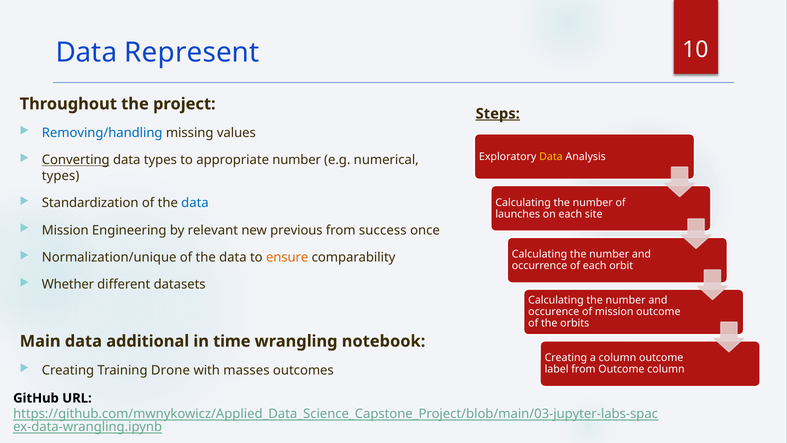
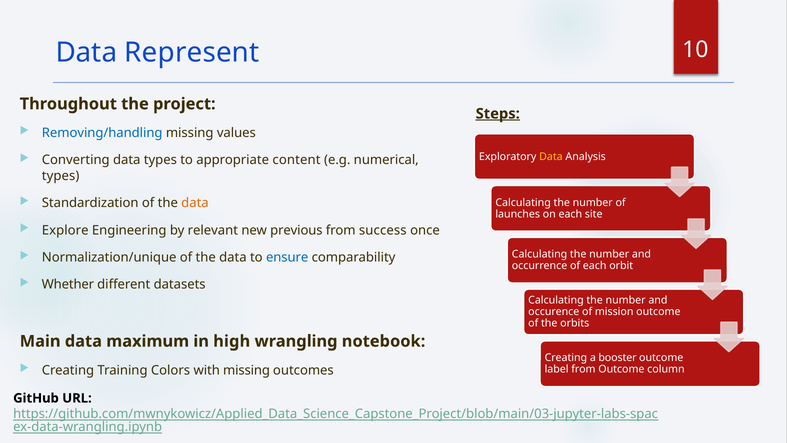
Converting underline: present -> none
appropriate number: number -> content
data at (195, 203) colour: blue -> orange
Mission at (65, 230): Mission -> Explore
ensure colour: orange -> blue
additional: additional -> maximum
time: time -> high
column at (617, 358): column -> booster
Drone: Drone -> Colors
with masses: masses -> missing
